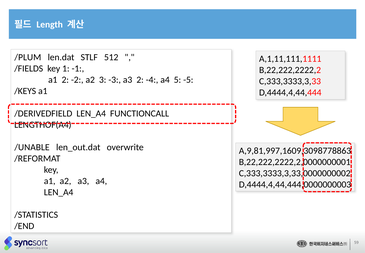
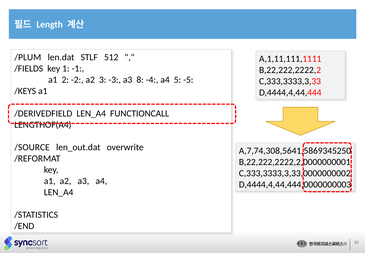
a3 2: 2 -> 8
/UNABLE: /UNABLE -> /SOURCE
A,9,81,997,1609,3098778863: A,9,81,997,1609,3098778863 -> A,7,74,308,5641,5869345250
